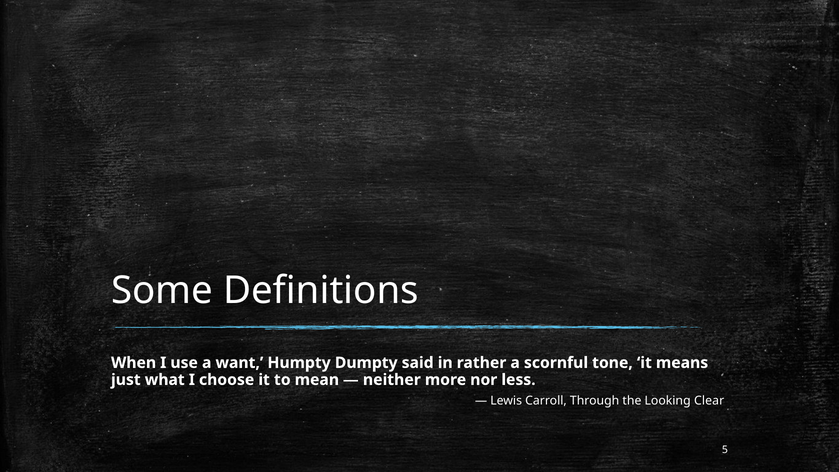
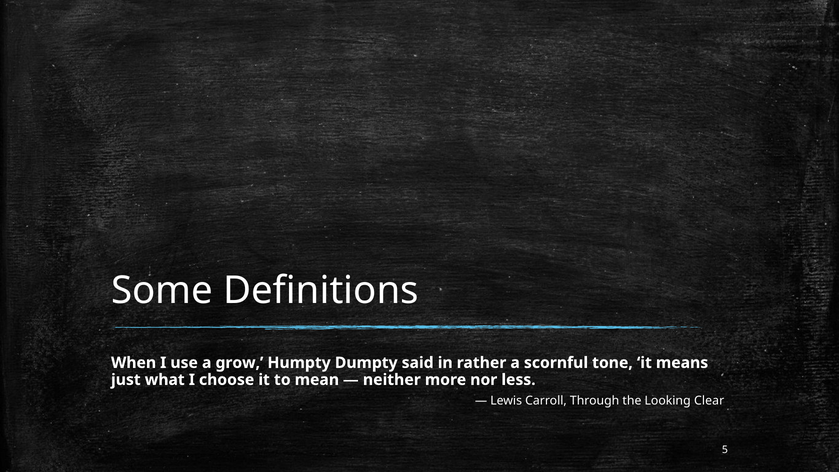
want: want -> grow
